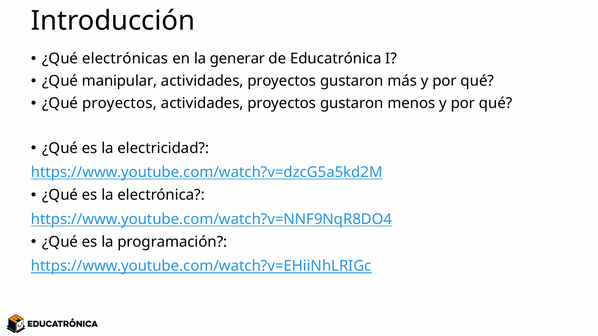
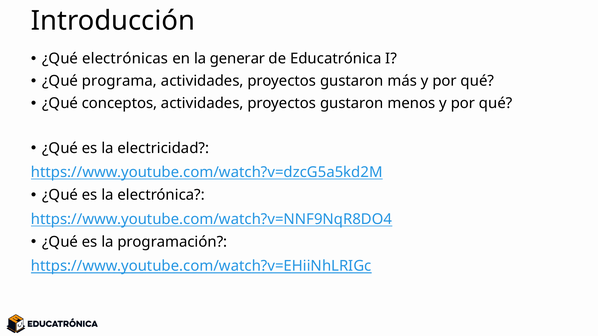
manipular: manipular -> programa
¿Qué proyectos: proyectos -> conceptos
